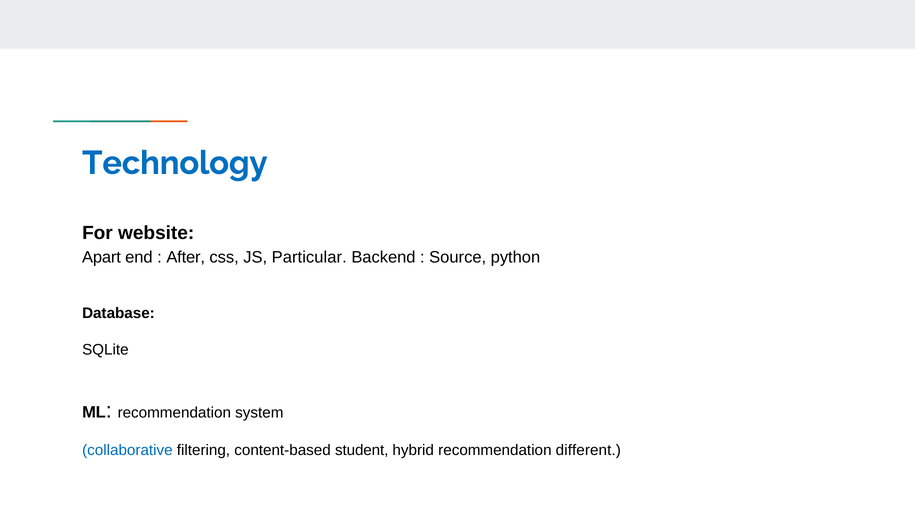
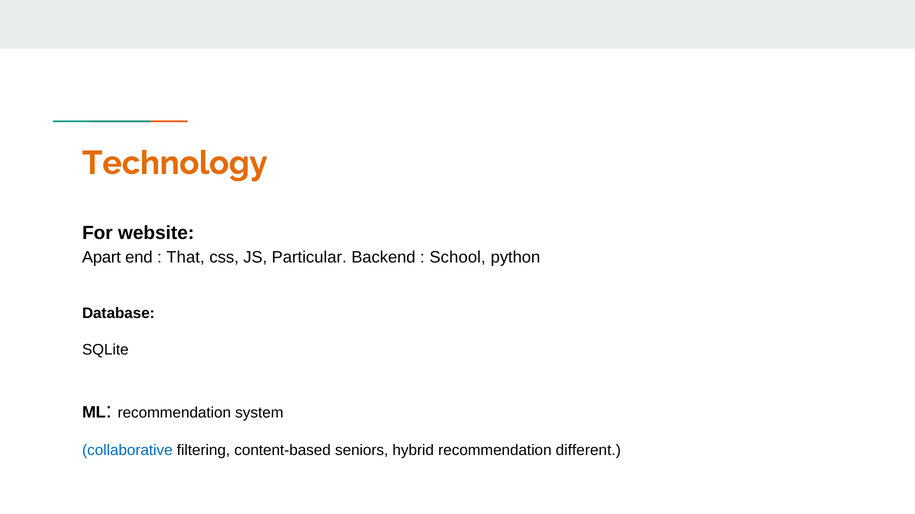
Technology colour: blue -> orange
After: After -> That
Source: Source -> School
student: student -> seniors
